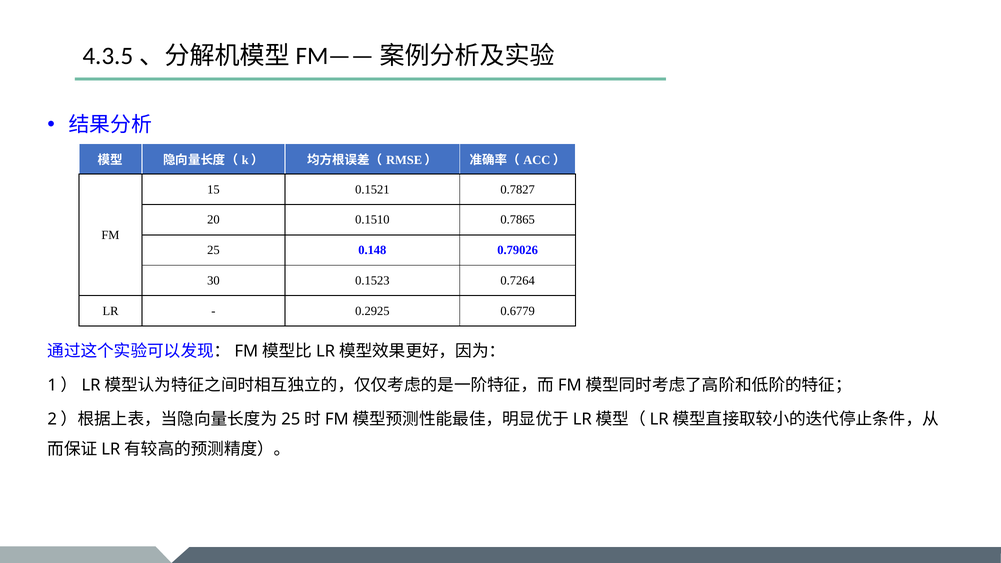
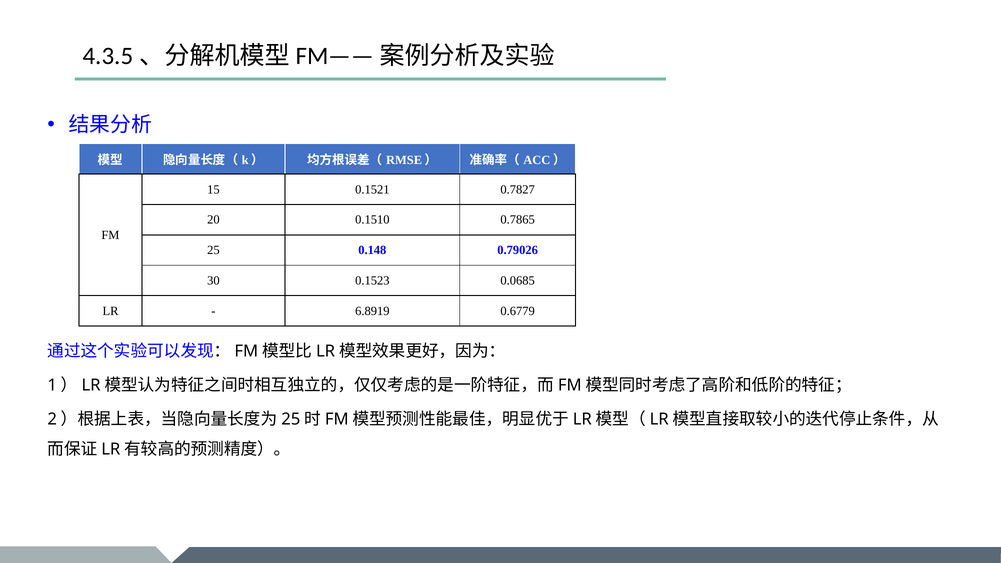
0.7264: 0.7264 -> 0.0685
0.2925: 0.2925 -> 6.8919
